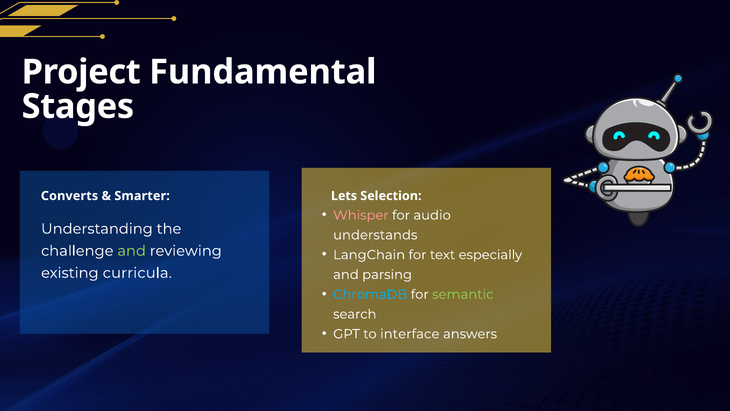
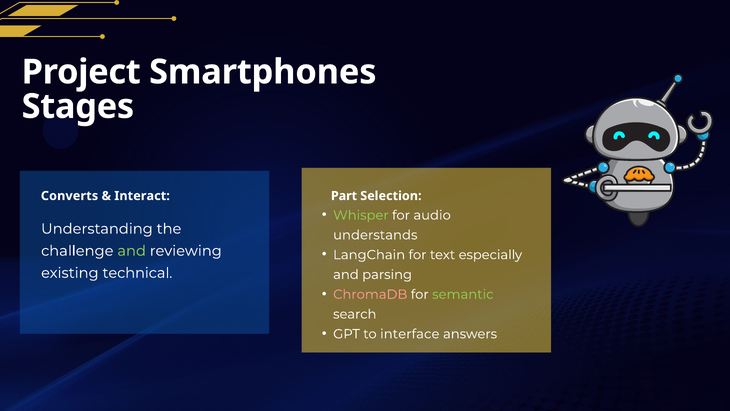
Fundamental: Fundamental -> Smartphones
Smarter: Smarter -> Interact
Lets: Lets -> Part
Whisper colour: pink -> light green
curricula: curricula -> technical
ChromaDB colour: light blue -> pink
